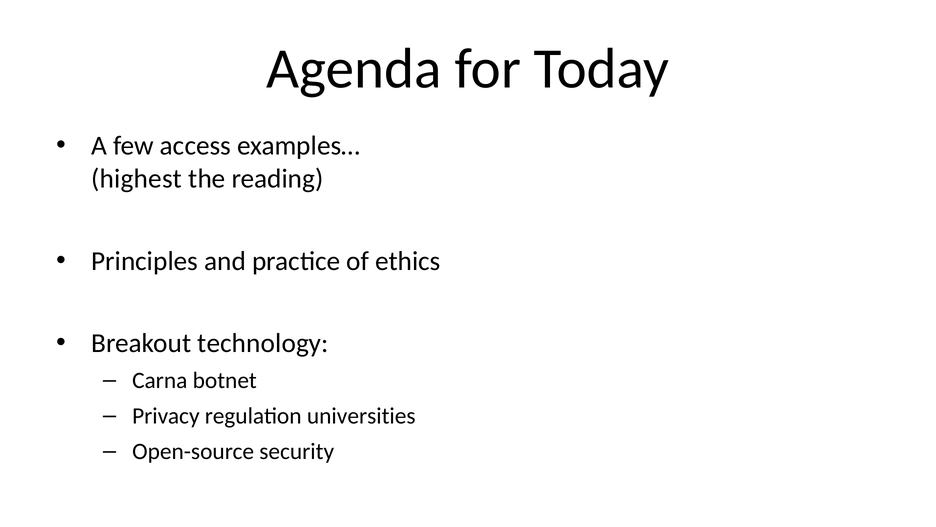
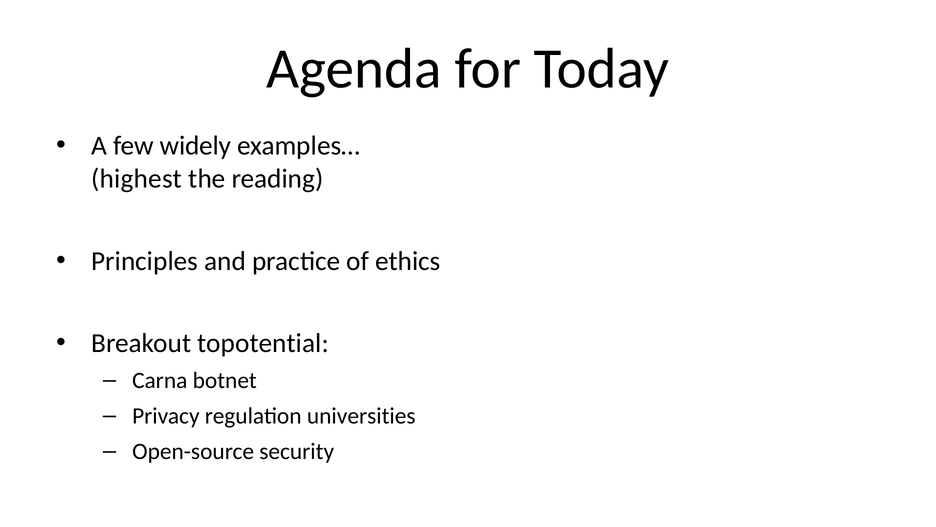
access: access -> widely
technology: technology -> topotential
